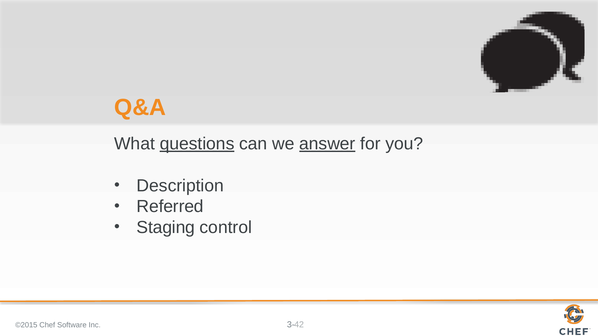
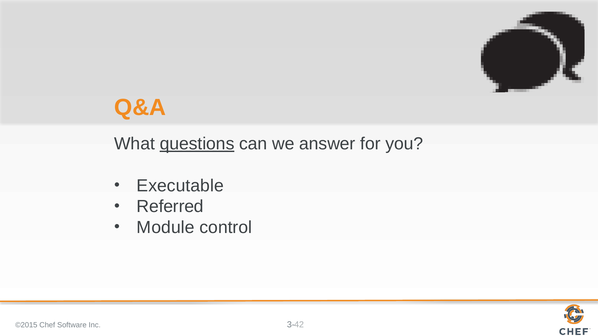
answer underline: present -> none
Description: Description -> Executable
Staging: Staging -> Module
